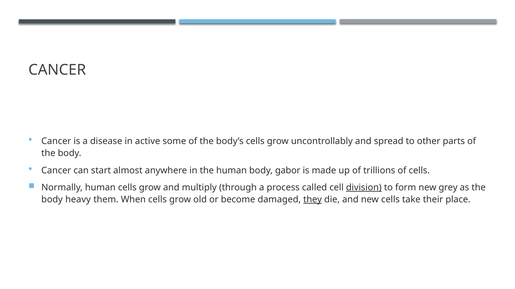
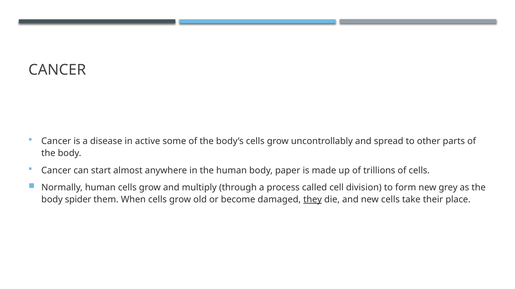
gabor: gabor -> paper
division underline: present -> none
heavy: heavy -> spider
